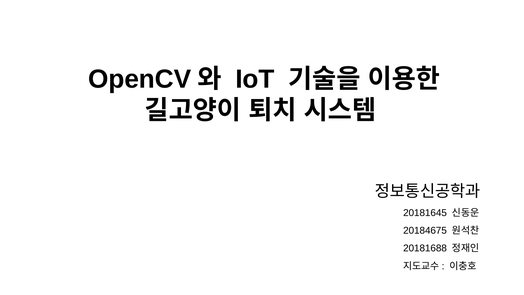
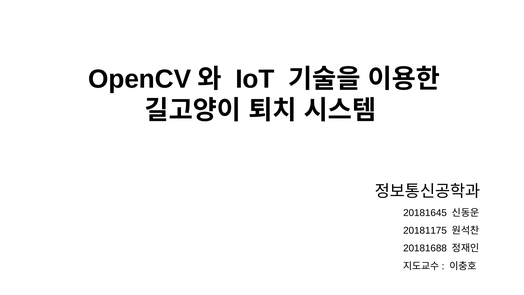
20184675: 20184675 -> 20181175
